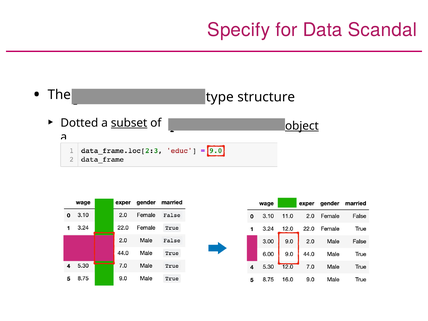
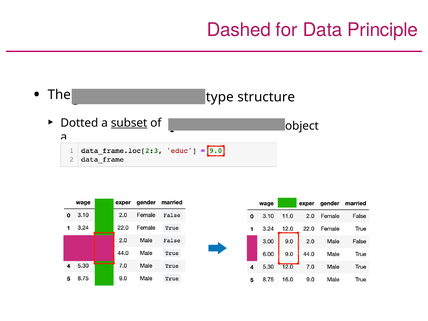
Specify: Specify -> Dashed
Scandal: Scandal -> Principle
object underline: present -> none
